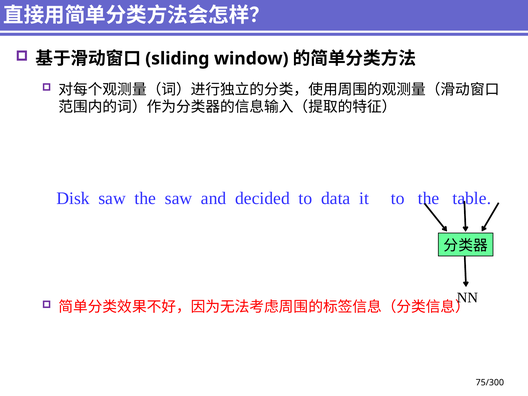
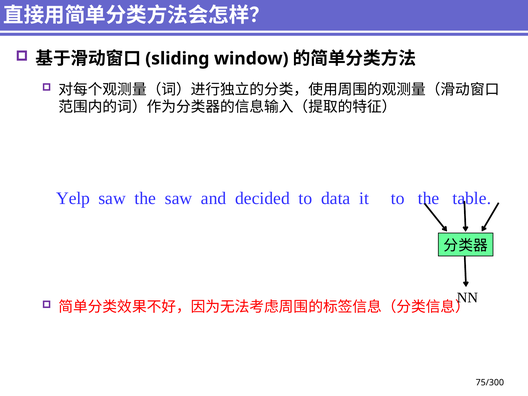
Disk: Disk -> Yelp
